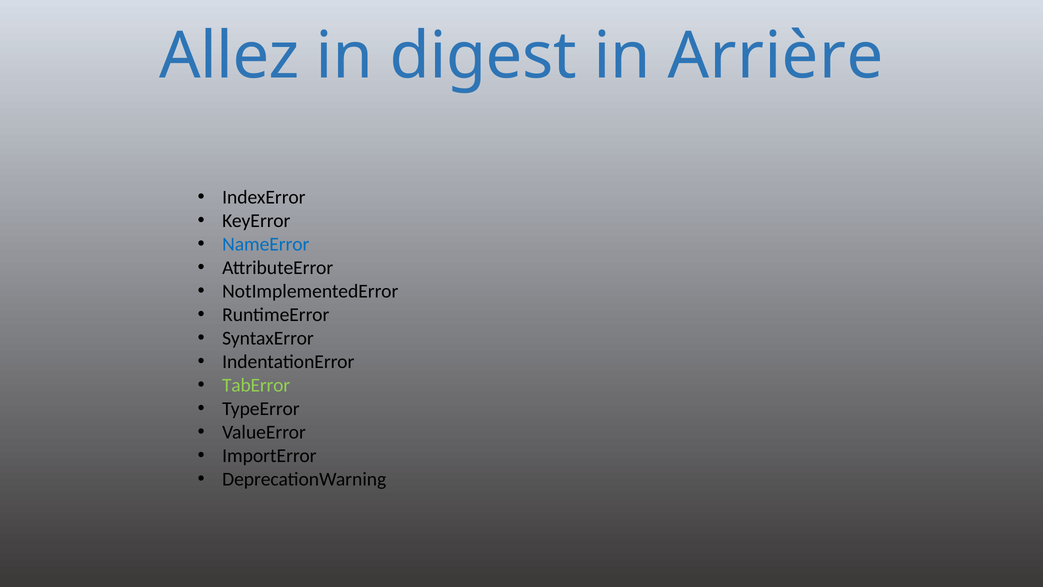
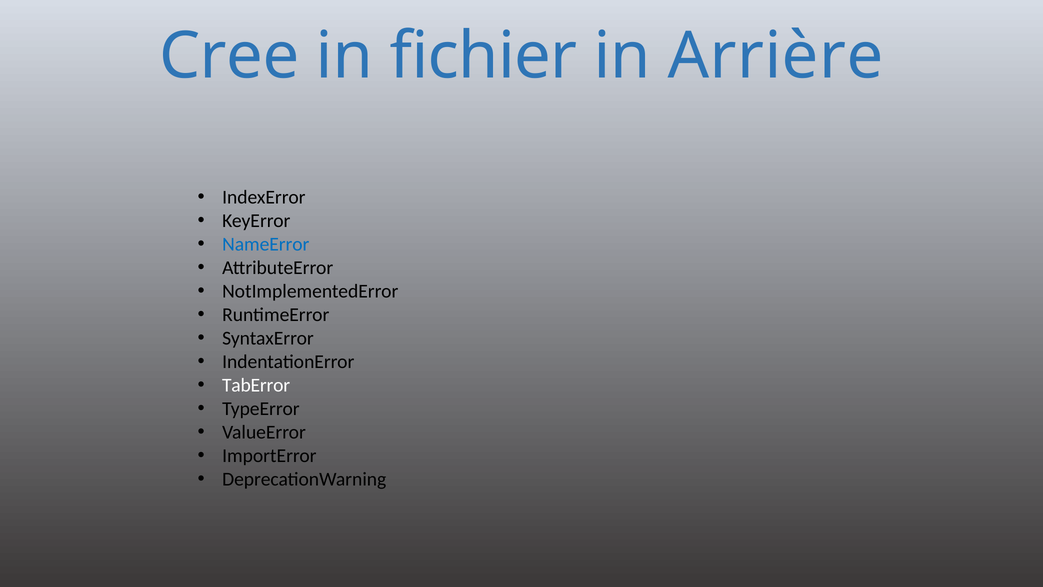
Allez: Allez -> Cree
digest: digest -> fichier
TabError colour: light green -> white
